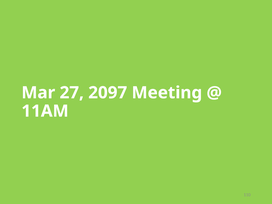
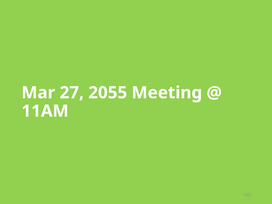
2097: 2097 -> 2055
